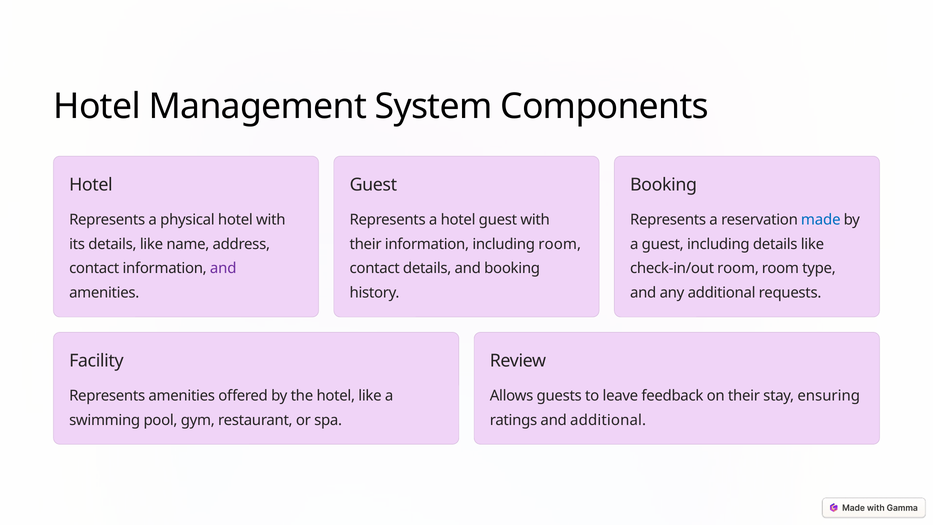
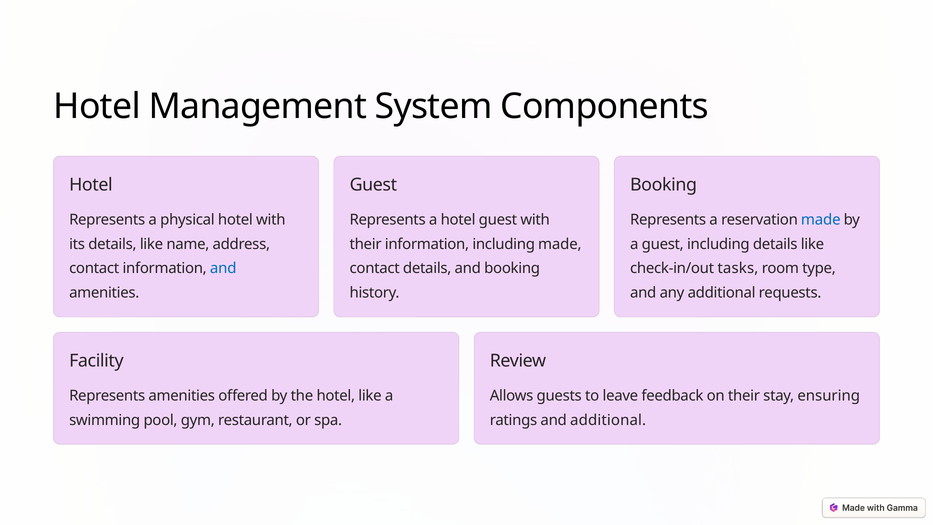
including room: room -> made
and at (223, 268) colour: purple -> blue
check-in/out room: room -> tasks
